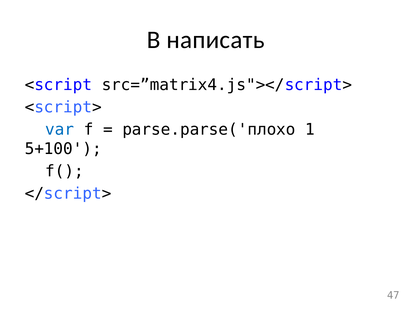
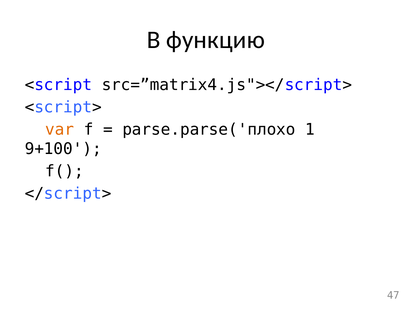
написать: написать -> функцию
var colour: blue -> orange
5+100: 5+100 -> 9+100
